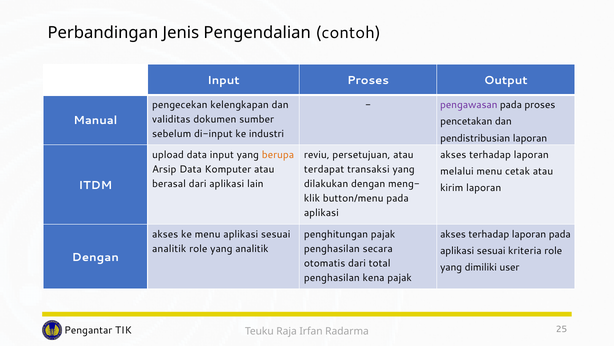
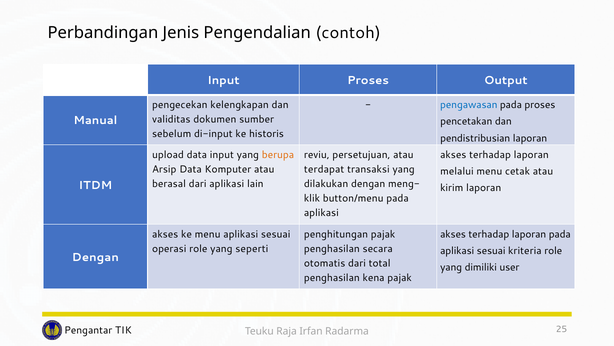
pengawasan colour: purple -> blue
industri: industri -> historis
analitik at (169, 248): analitik -> operasi
yang analitik: analitik -> seperti
